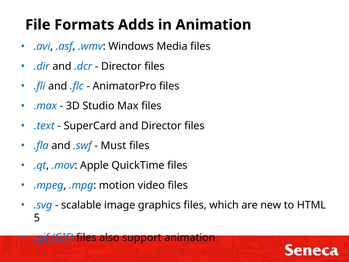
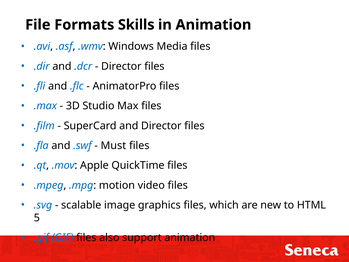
Adds: Adds -> Skills
.text: .text -> .film
